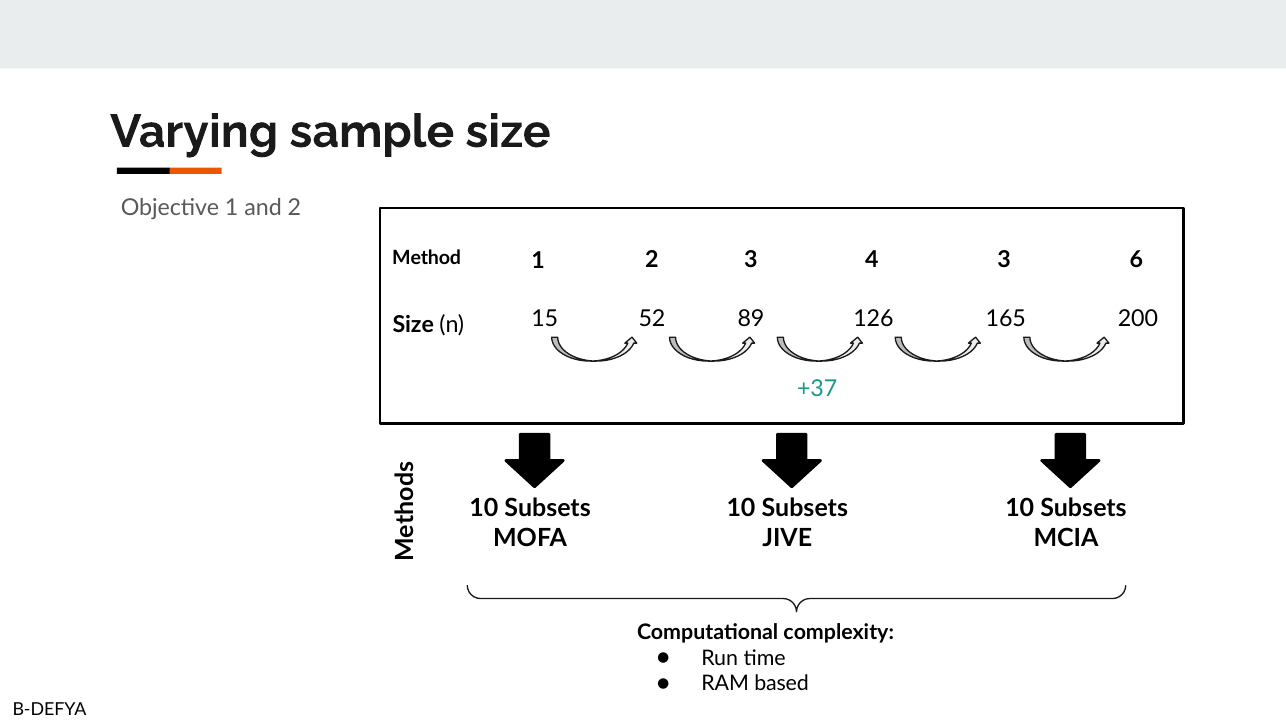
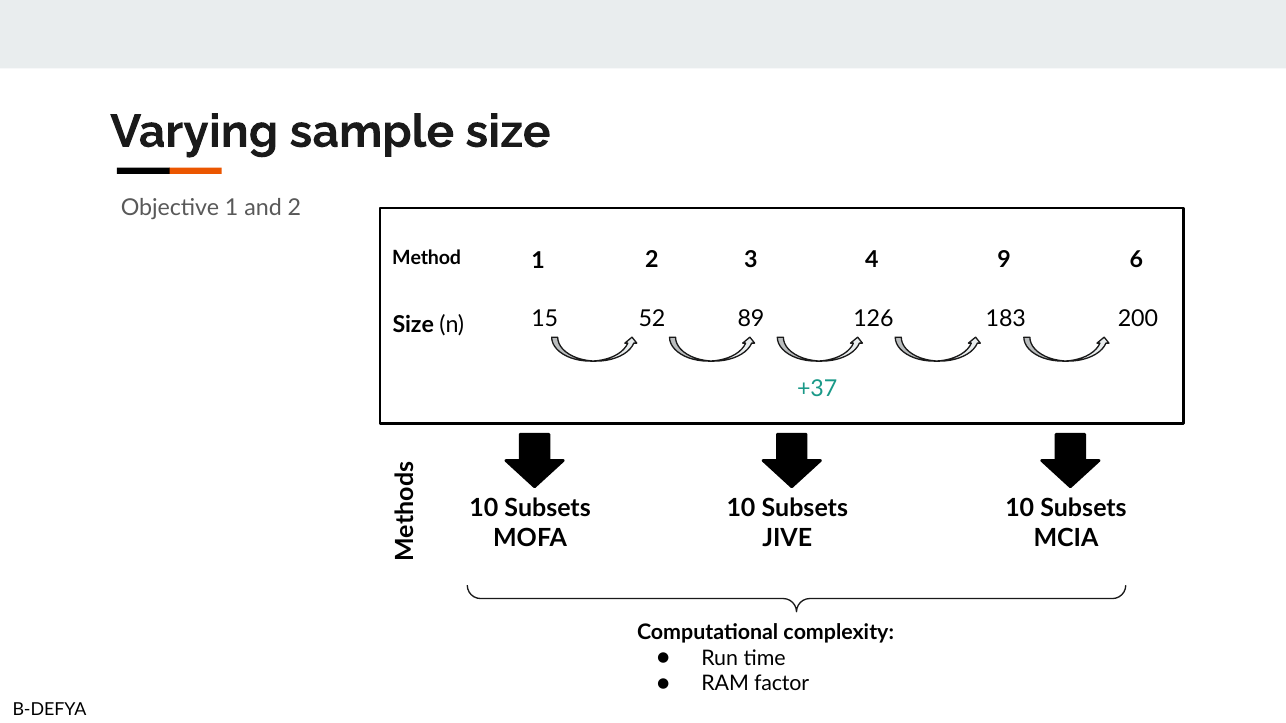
4 3: 3 -> 9
165: 165 -> 183
based: based -> factor
